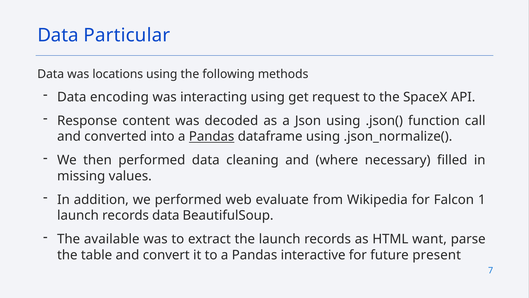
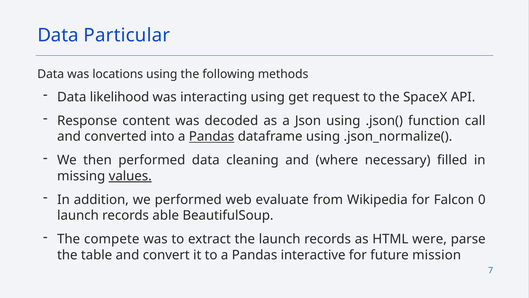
encoding: encoding -> likelihood
values underline: none -> present
1: 1 -> 0
records data: data -> able
available: available -> compete
want: want -> were
present: present -> mission
